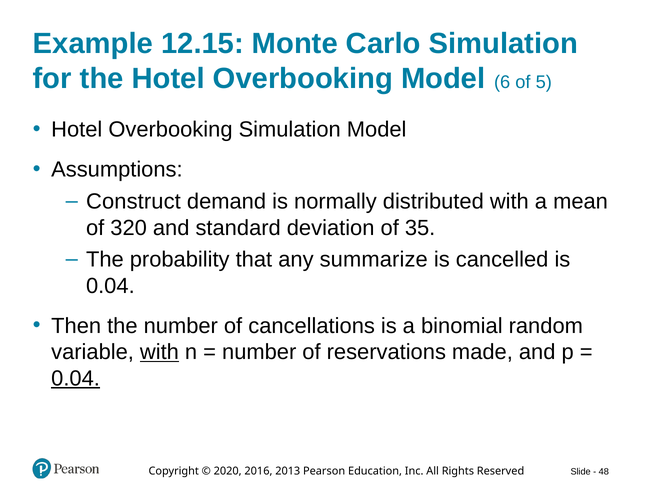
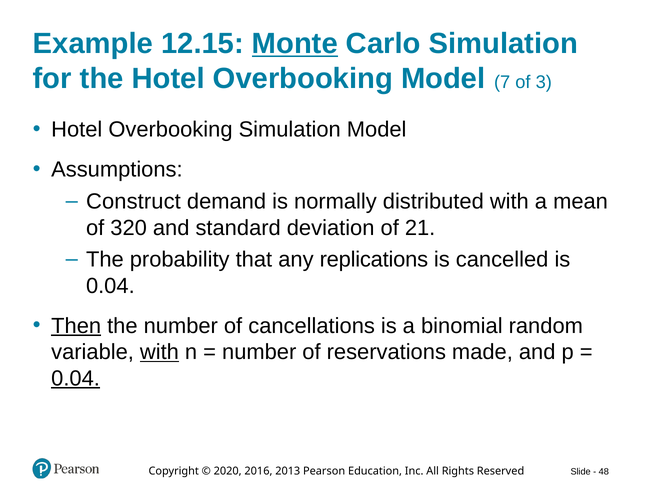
Monte underline: none -> present
6: 6 -> 7
5: 5 -> 3
35: 35 -> 21
summarize: summarize -> replications
Then underline: none -> present
